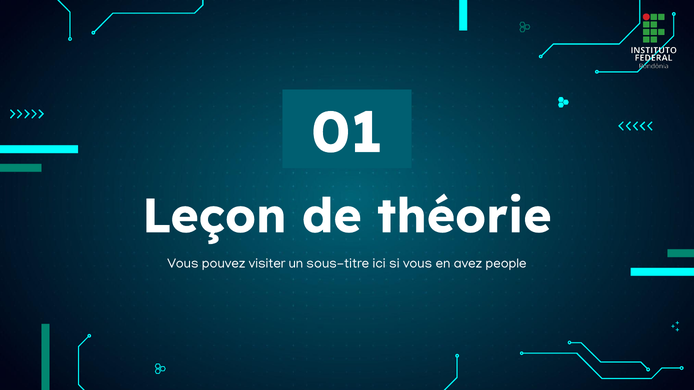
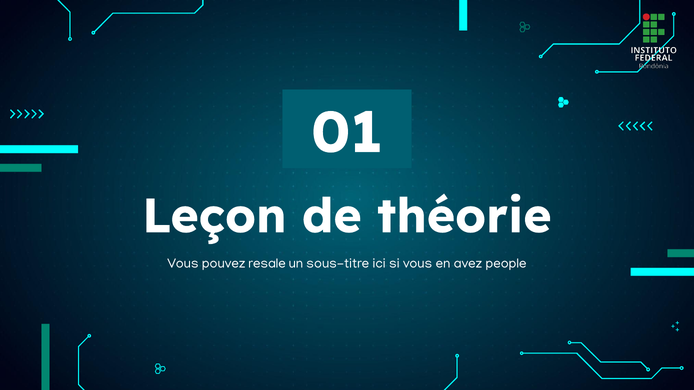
visiter: visiter -> resale
